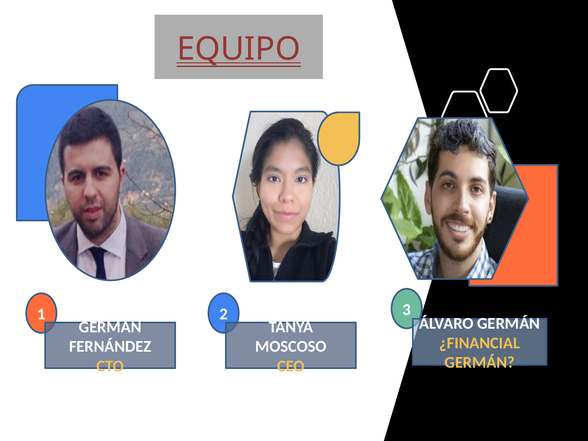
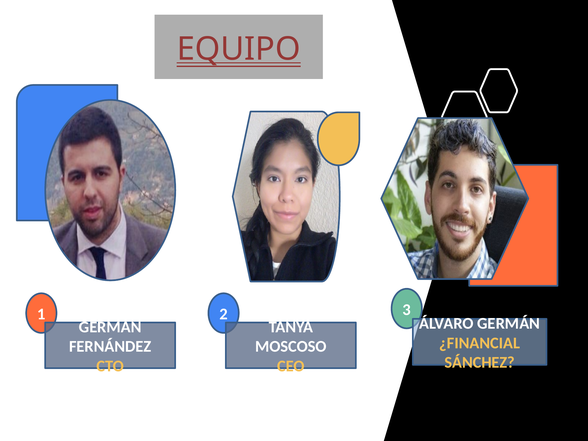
GERMÁN at (480, 363): GERMÁN -> SÁNCHEZ
